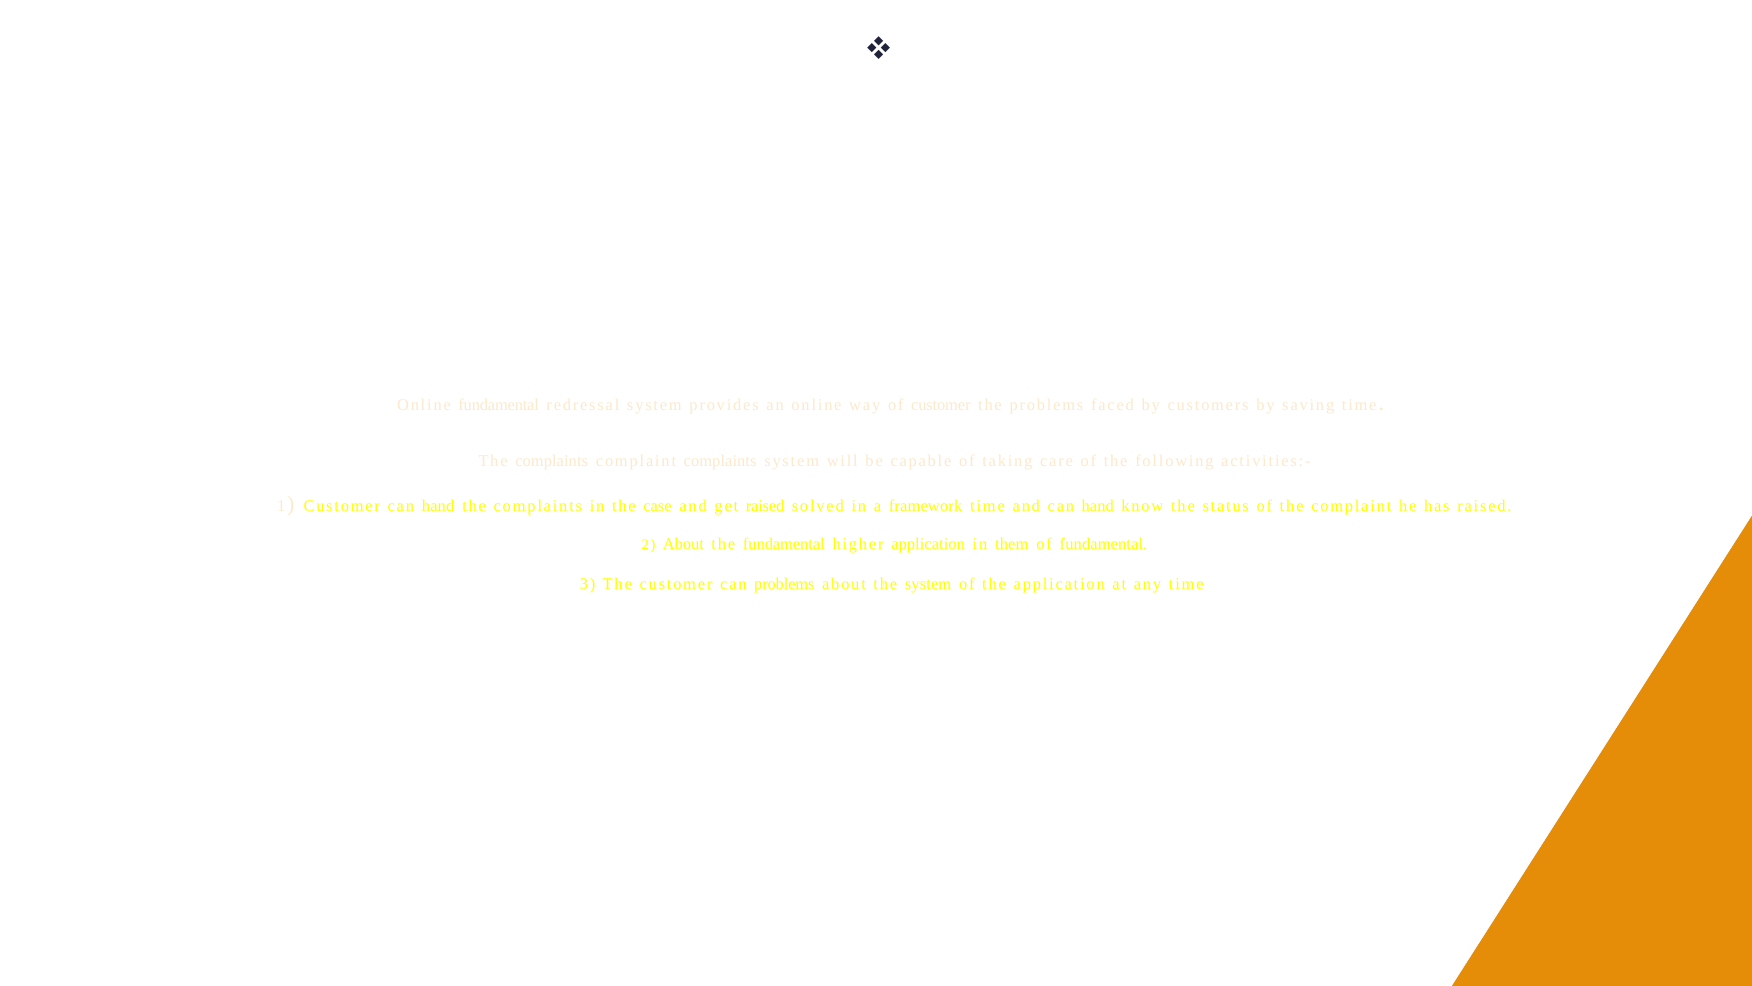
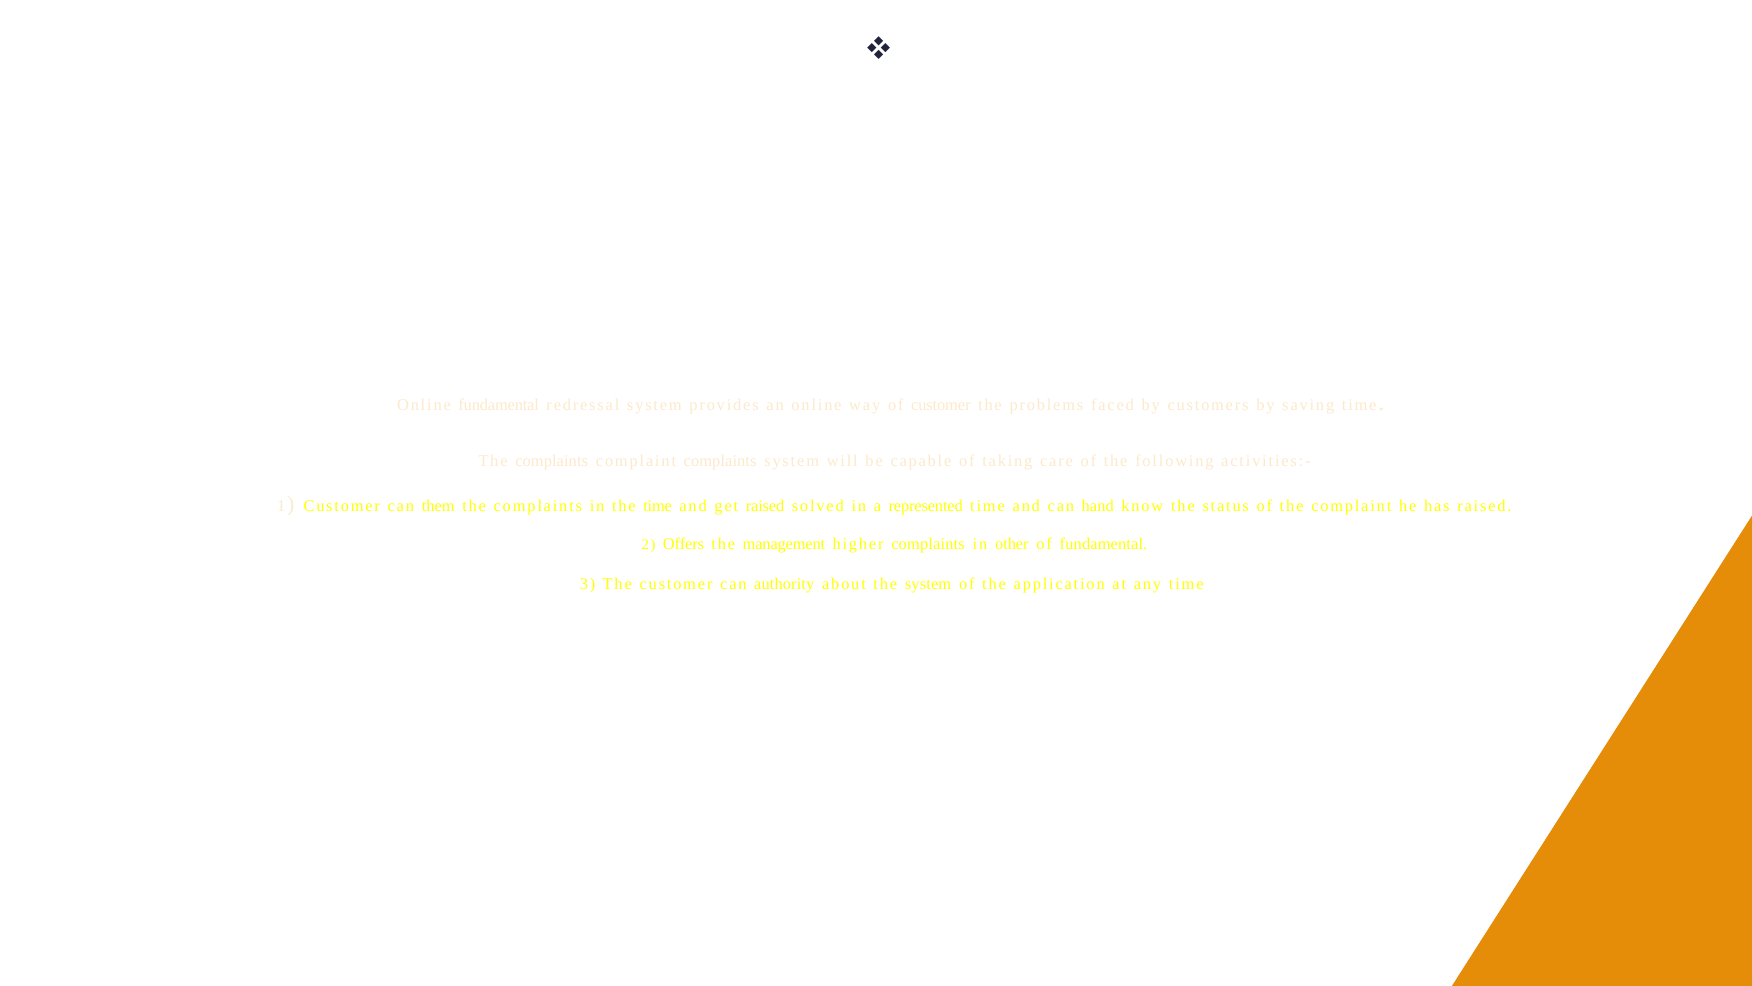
Customer can hand: hand -> them
the case: case -> time
framework: framework -> represented
2 About: About -> Offers
the fundamental: fundamental -> management
higher application: application -> complaints
them: them -> other
can problems: problems -> authority
